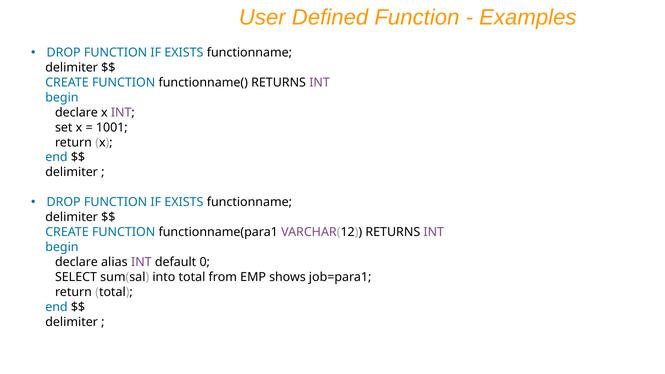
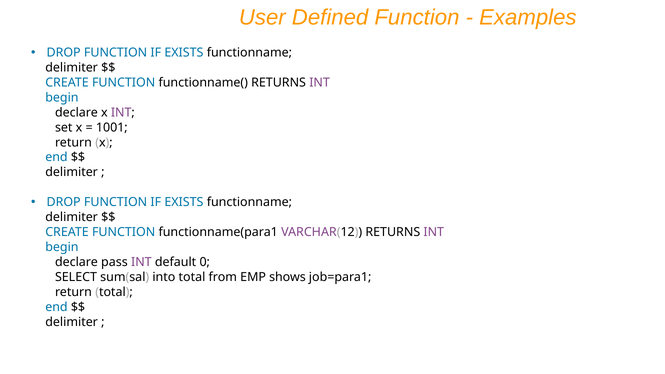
alias: alias -> pass
